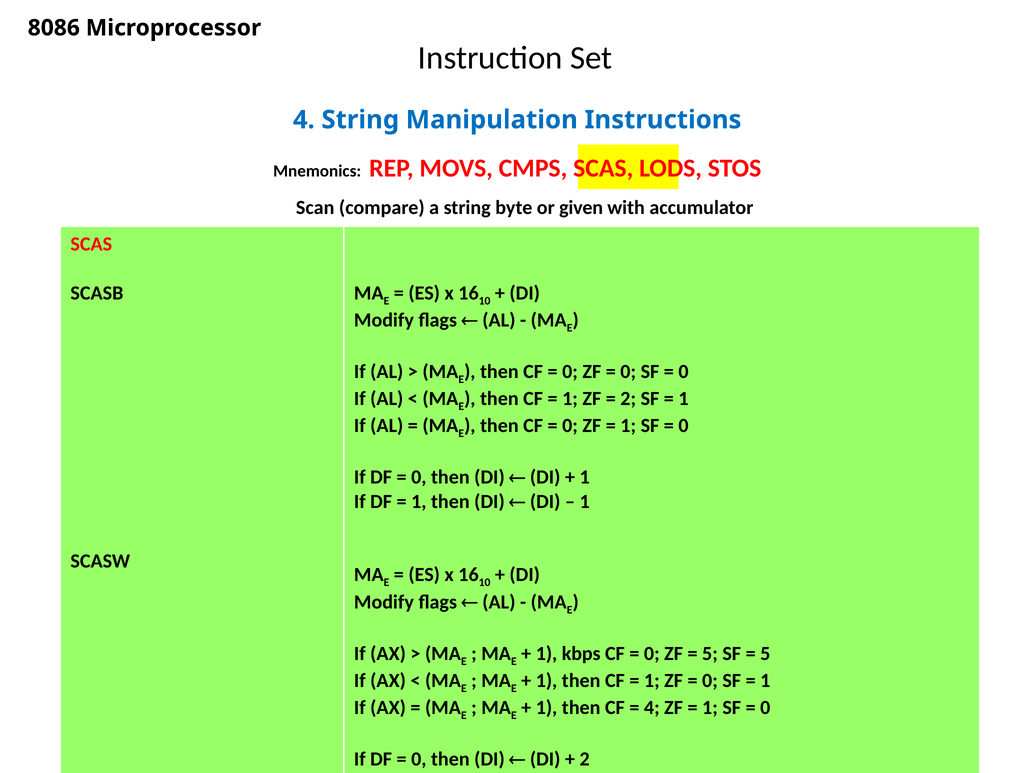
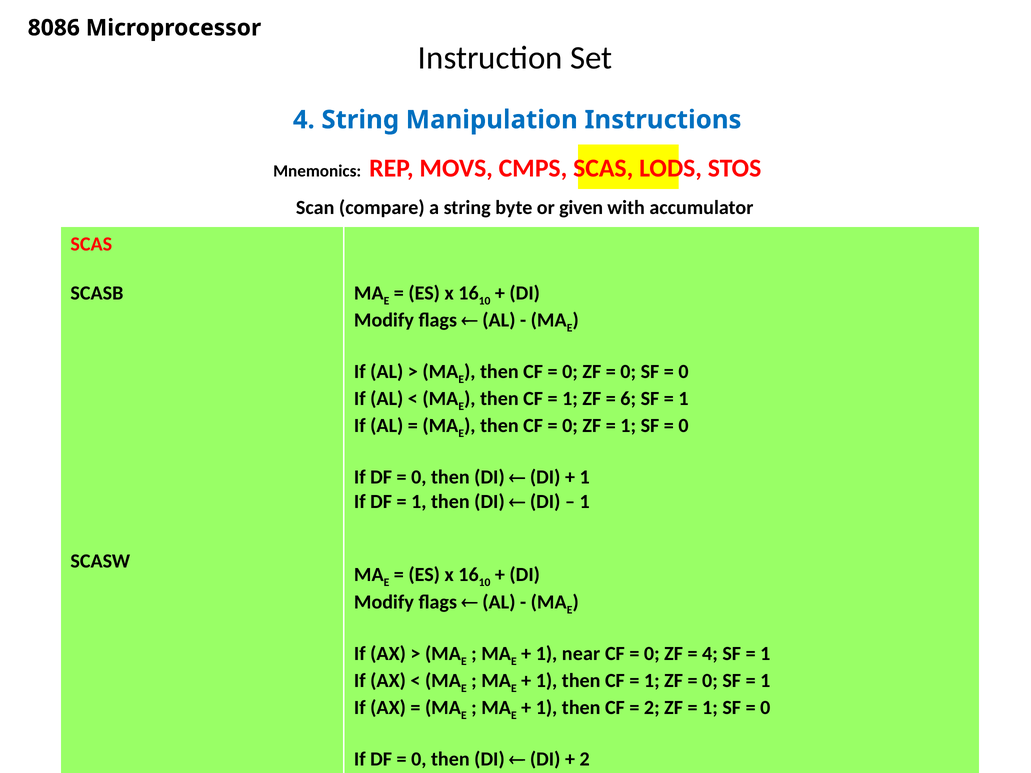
2 at (628, 399): 2 -> 6
kbps: kbps -> near
5 at (710, 654): 5 -> 4
5 at (765, 654): 5 -> 1
4 at (652, 708): 4 -> 2
